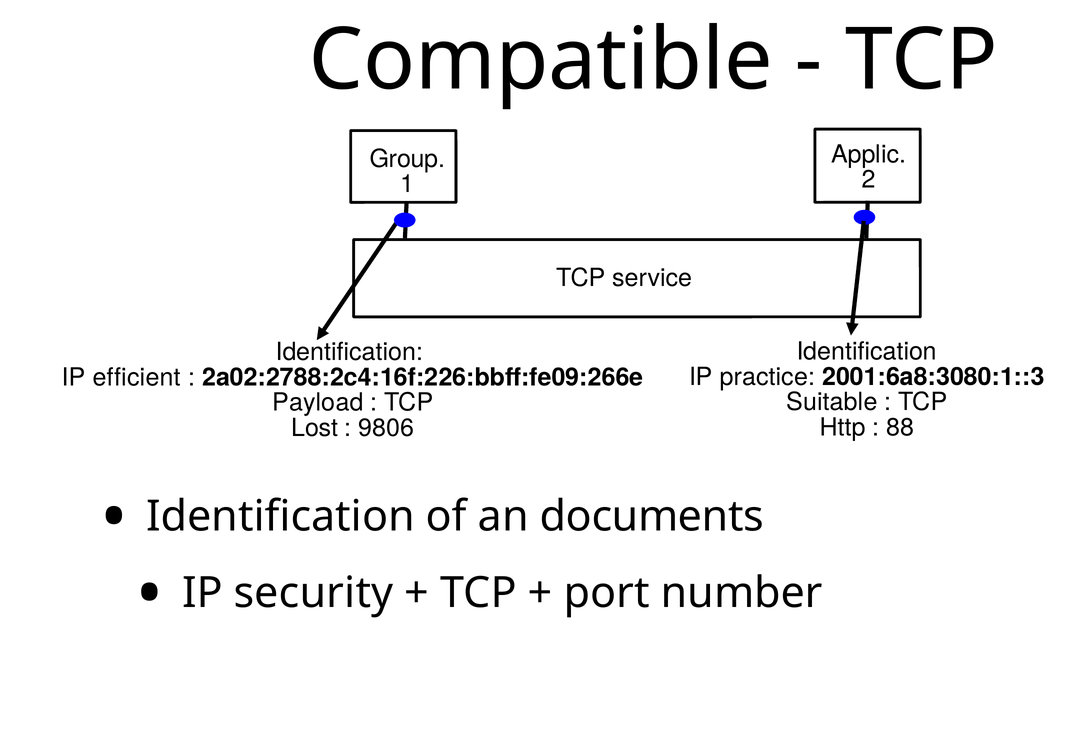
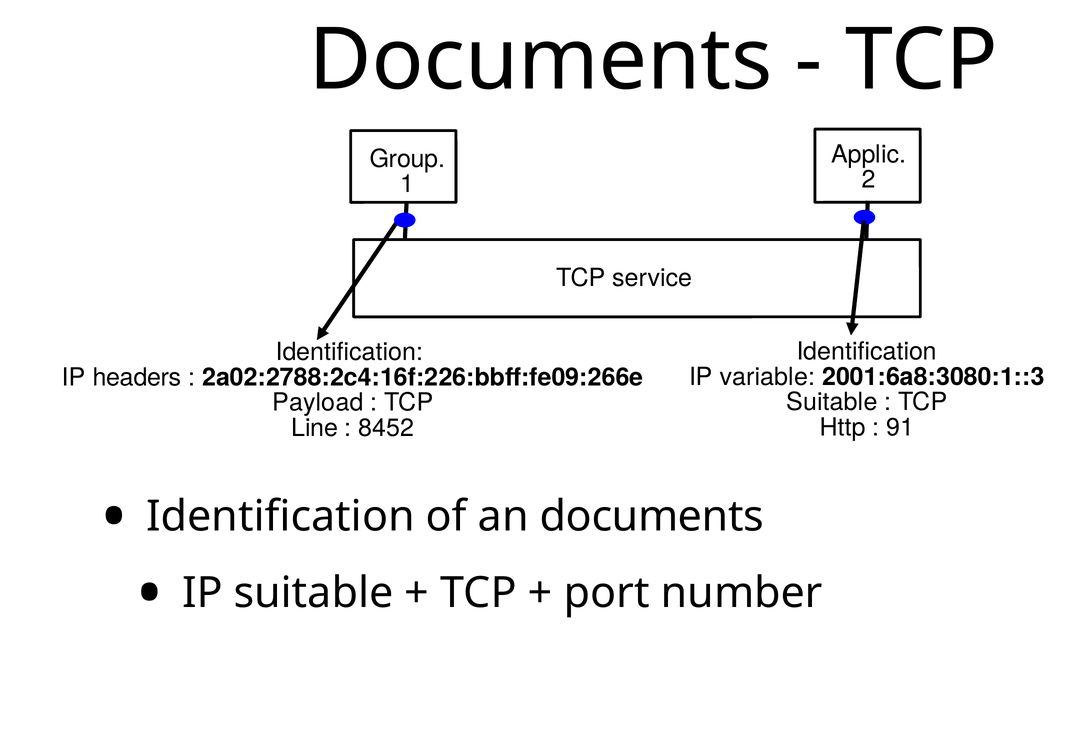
Compatible at (541, 60): Compatible -> Documents
practice: practice -> variable
efficient: efficient -> headers
88: 88 -> 91
Lost: Lost -> Line
9806: 9806 -> 8452
IP security: security -> suitable
